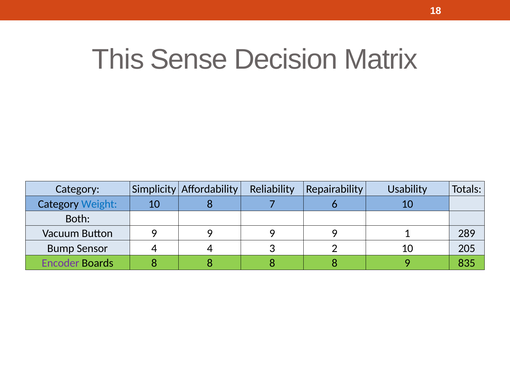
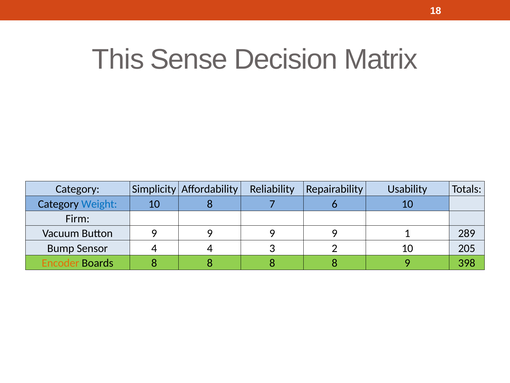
Both: Both -> Firm
Encoder colour: purple -> orange
835: 835 -> 398
